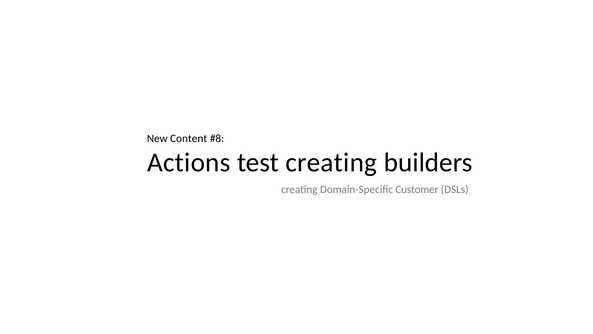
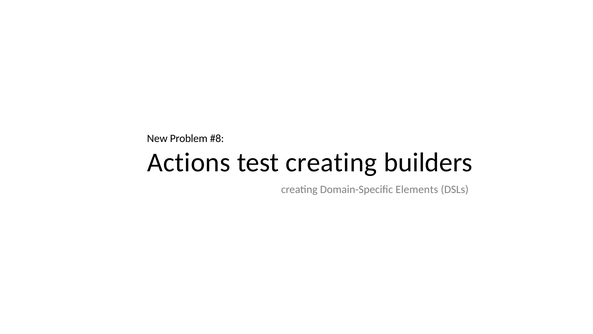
Content: Content -> Problem
Customer: Customer -> Elements
